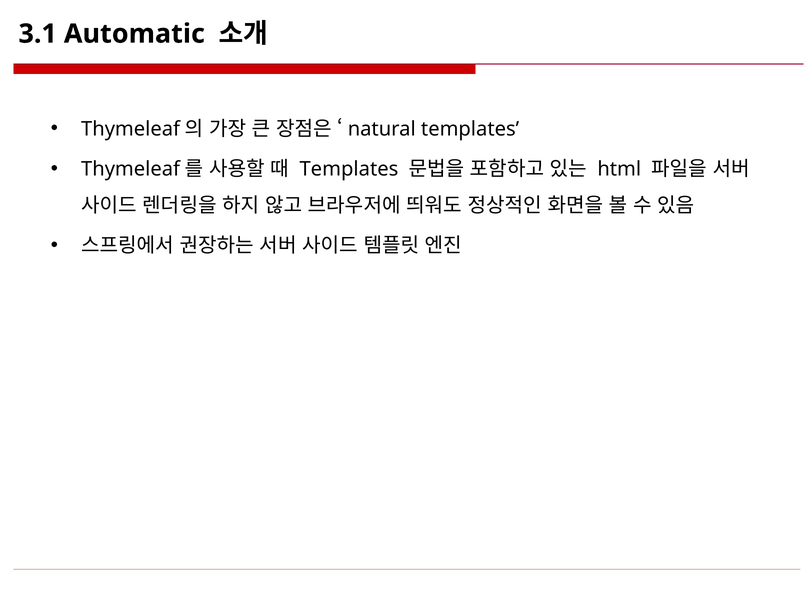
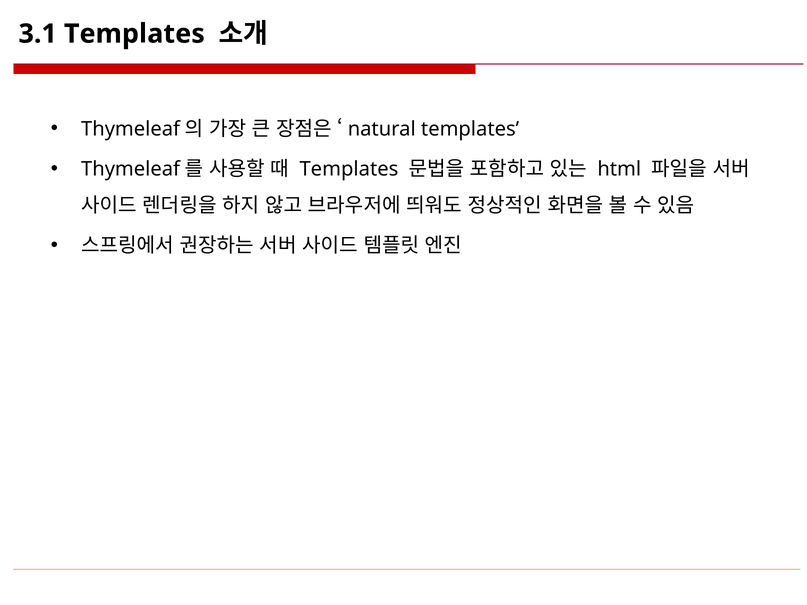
3.1 Automatic: Automatic -> Templates
